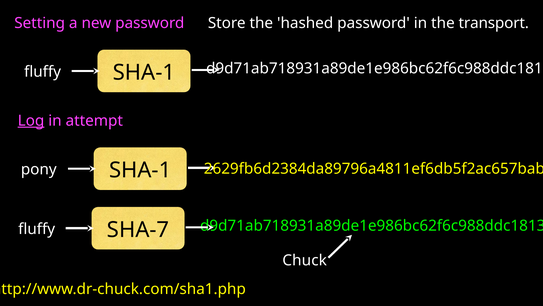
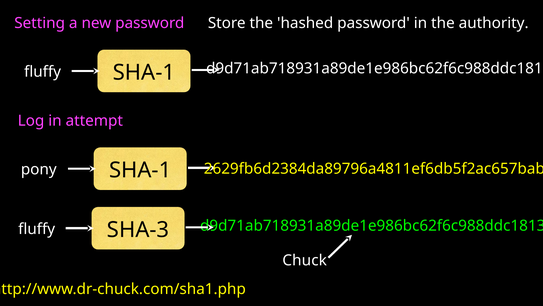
transport: transport -> authority
Log underline: present -> none
SHA-7: SHA-7 -> SHA-3
